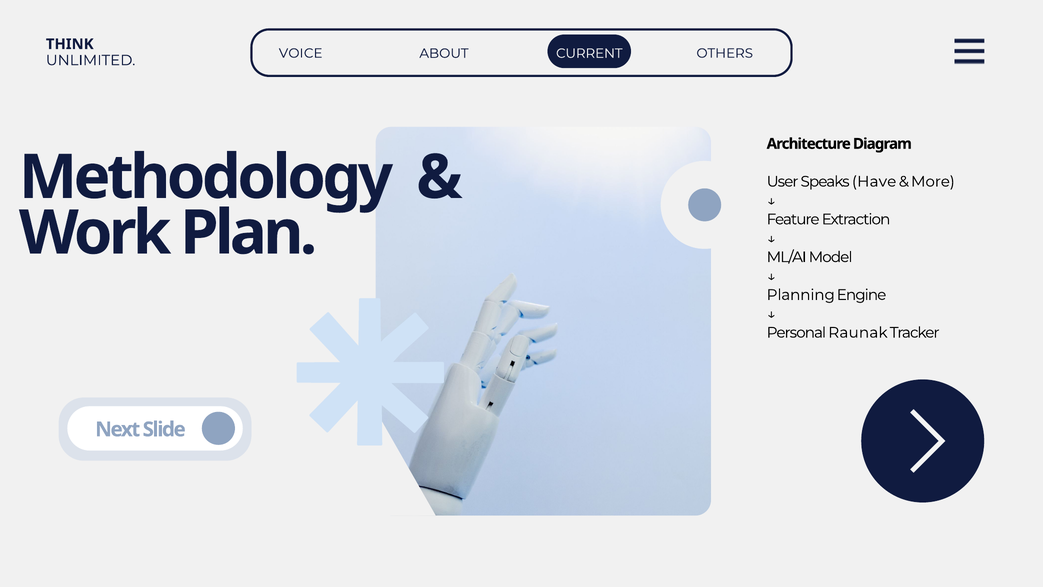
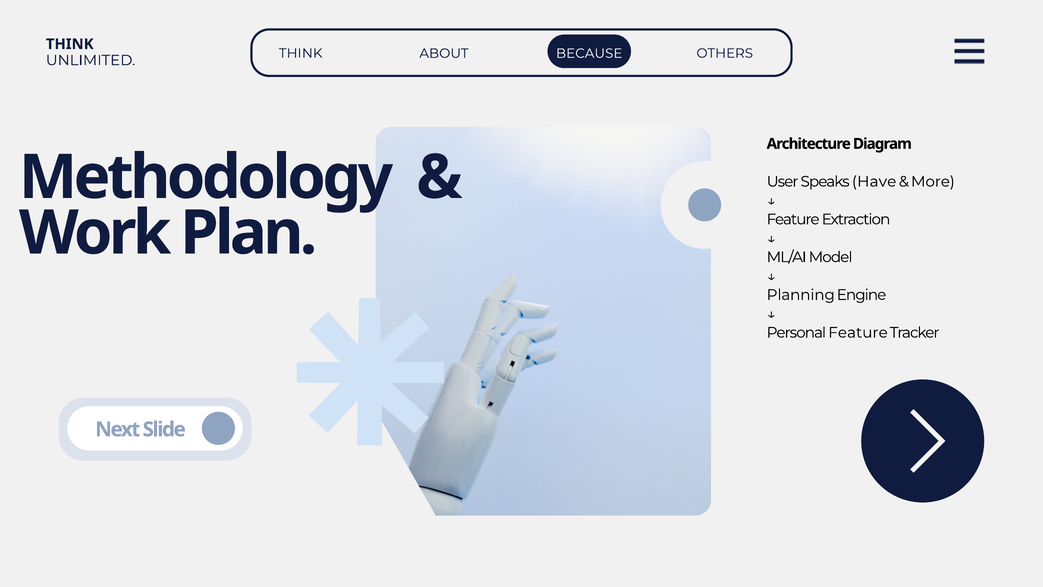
VOICE at (301, 53): VOICE -> THINK
CURRENT: CURRENT -> BECAUSE
Personal Raunak: Raunak -> Feature
